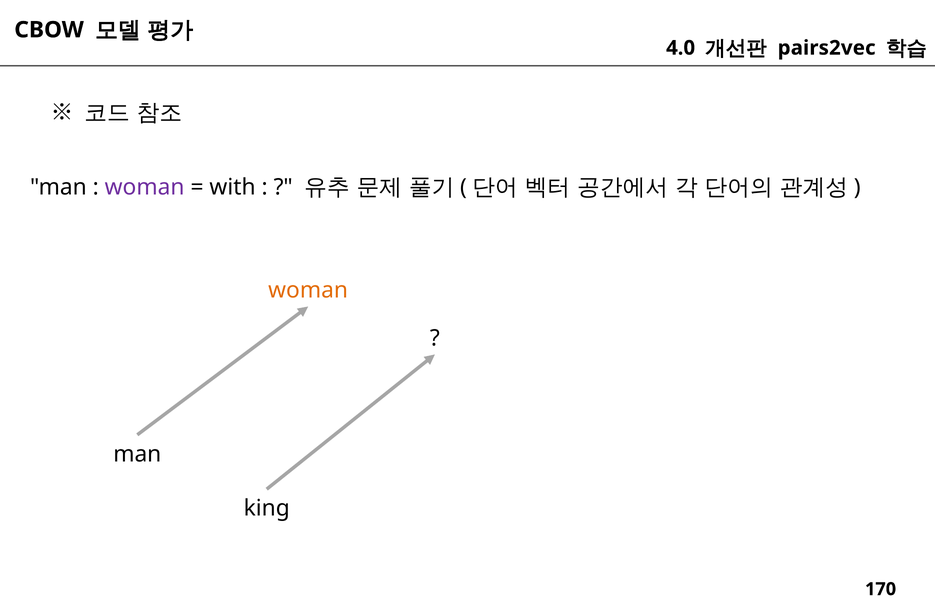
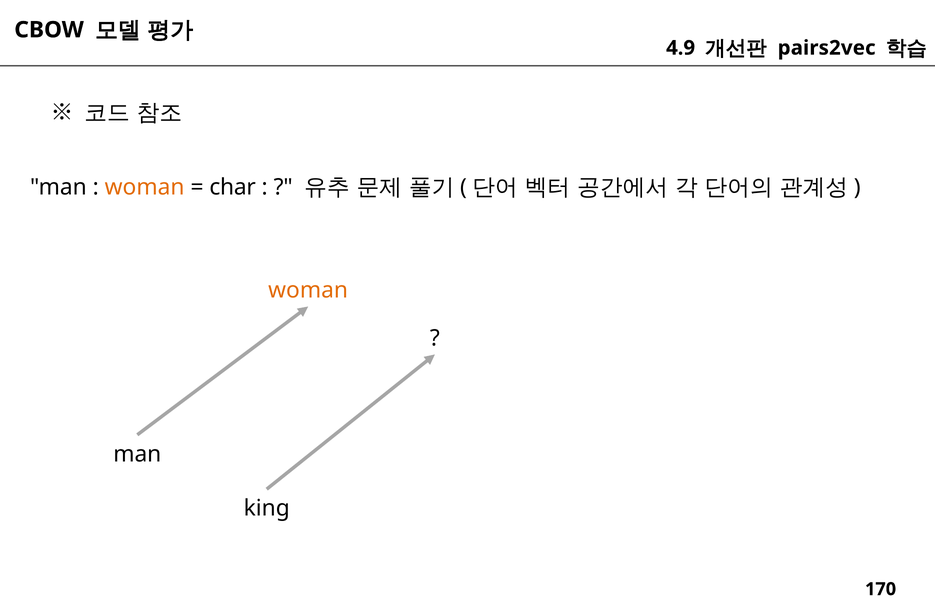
4.0: 4.0 -> 4.9
woman at (145, 187) colour: purple -> orange
with: with -> char
